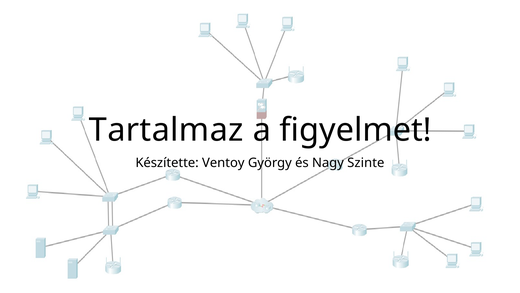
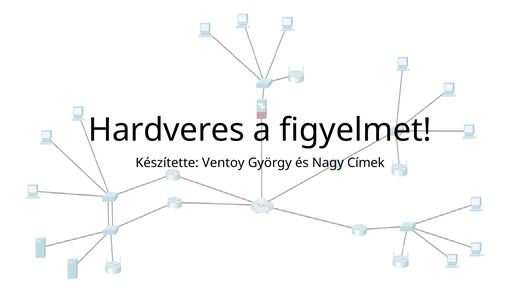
Tartalmaz: Tartalmaz -> Hardveres
Szinte: Szinte -> Címek
